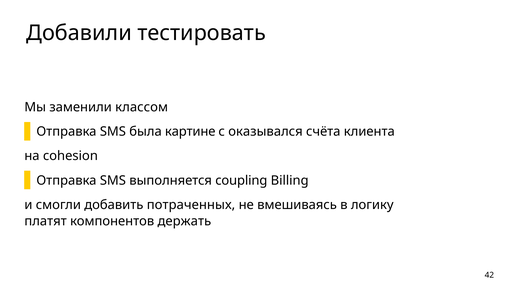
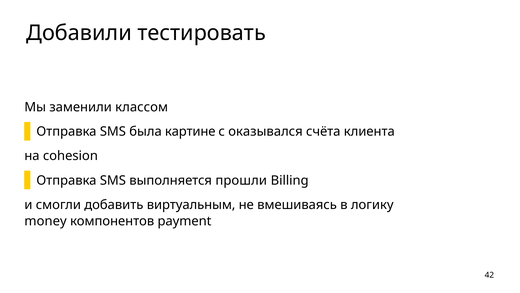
coupling: coupling -> прошли
потраченных: потраченных -> виртуальным
платят: платят -> money
держать: держать -> payment
